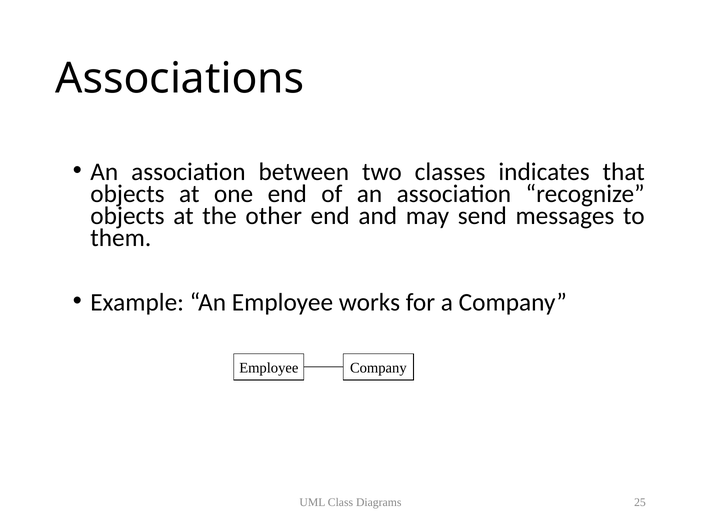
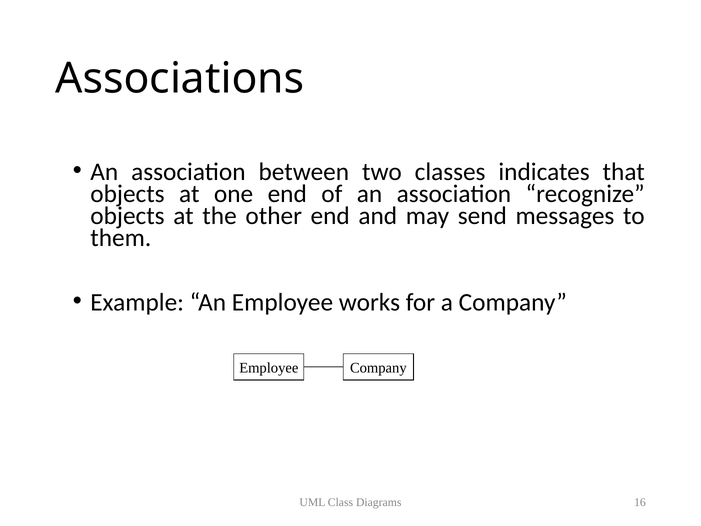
25: 25 -> 16
